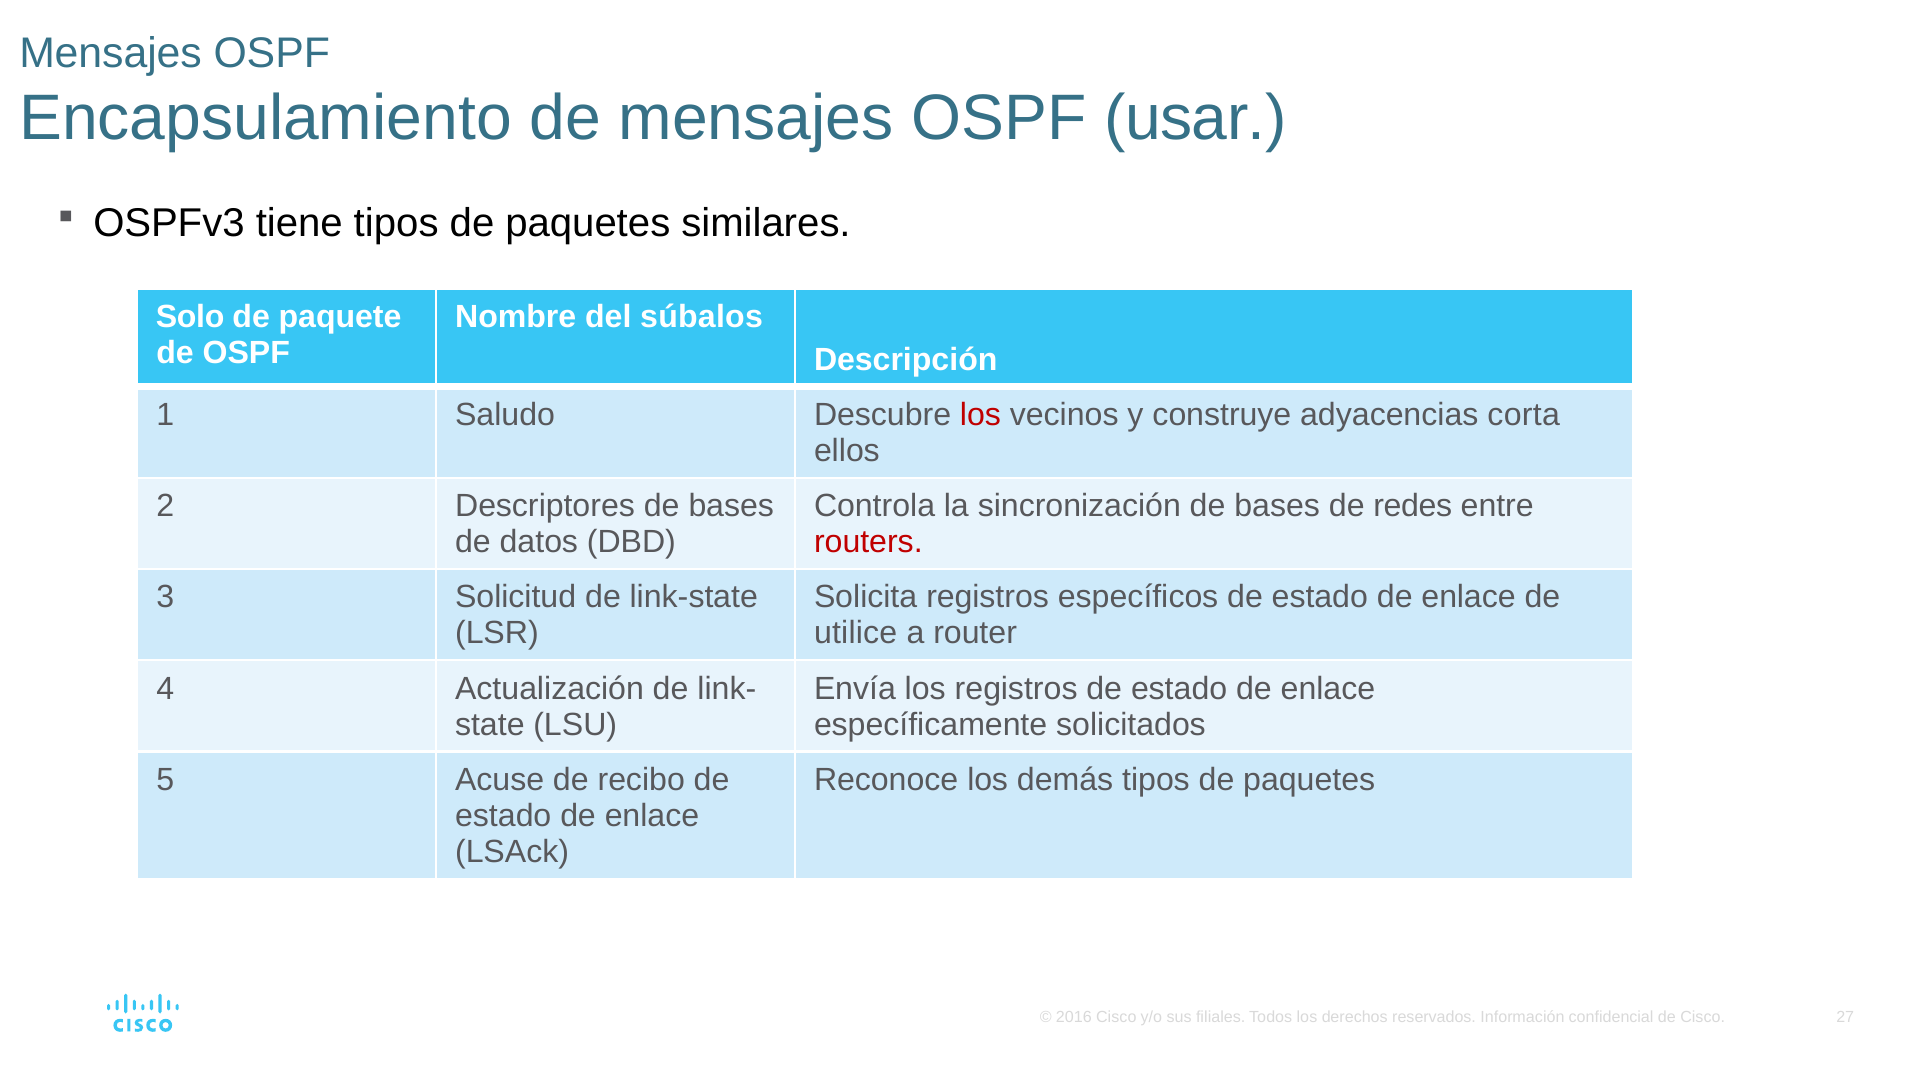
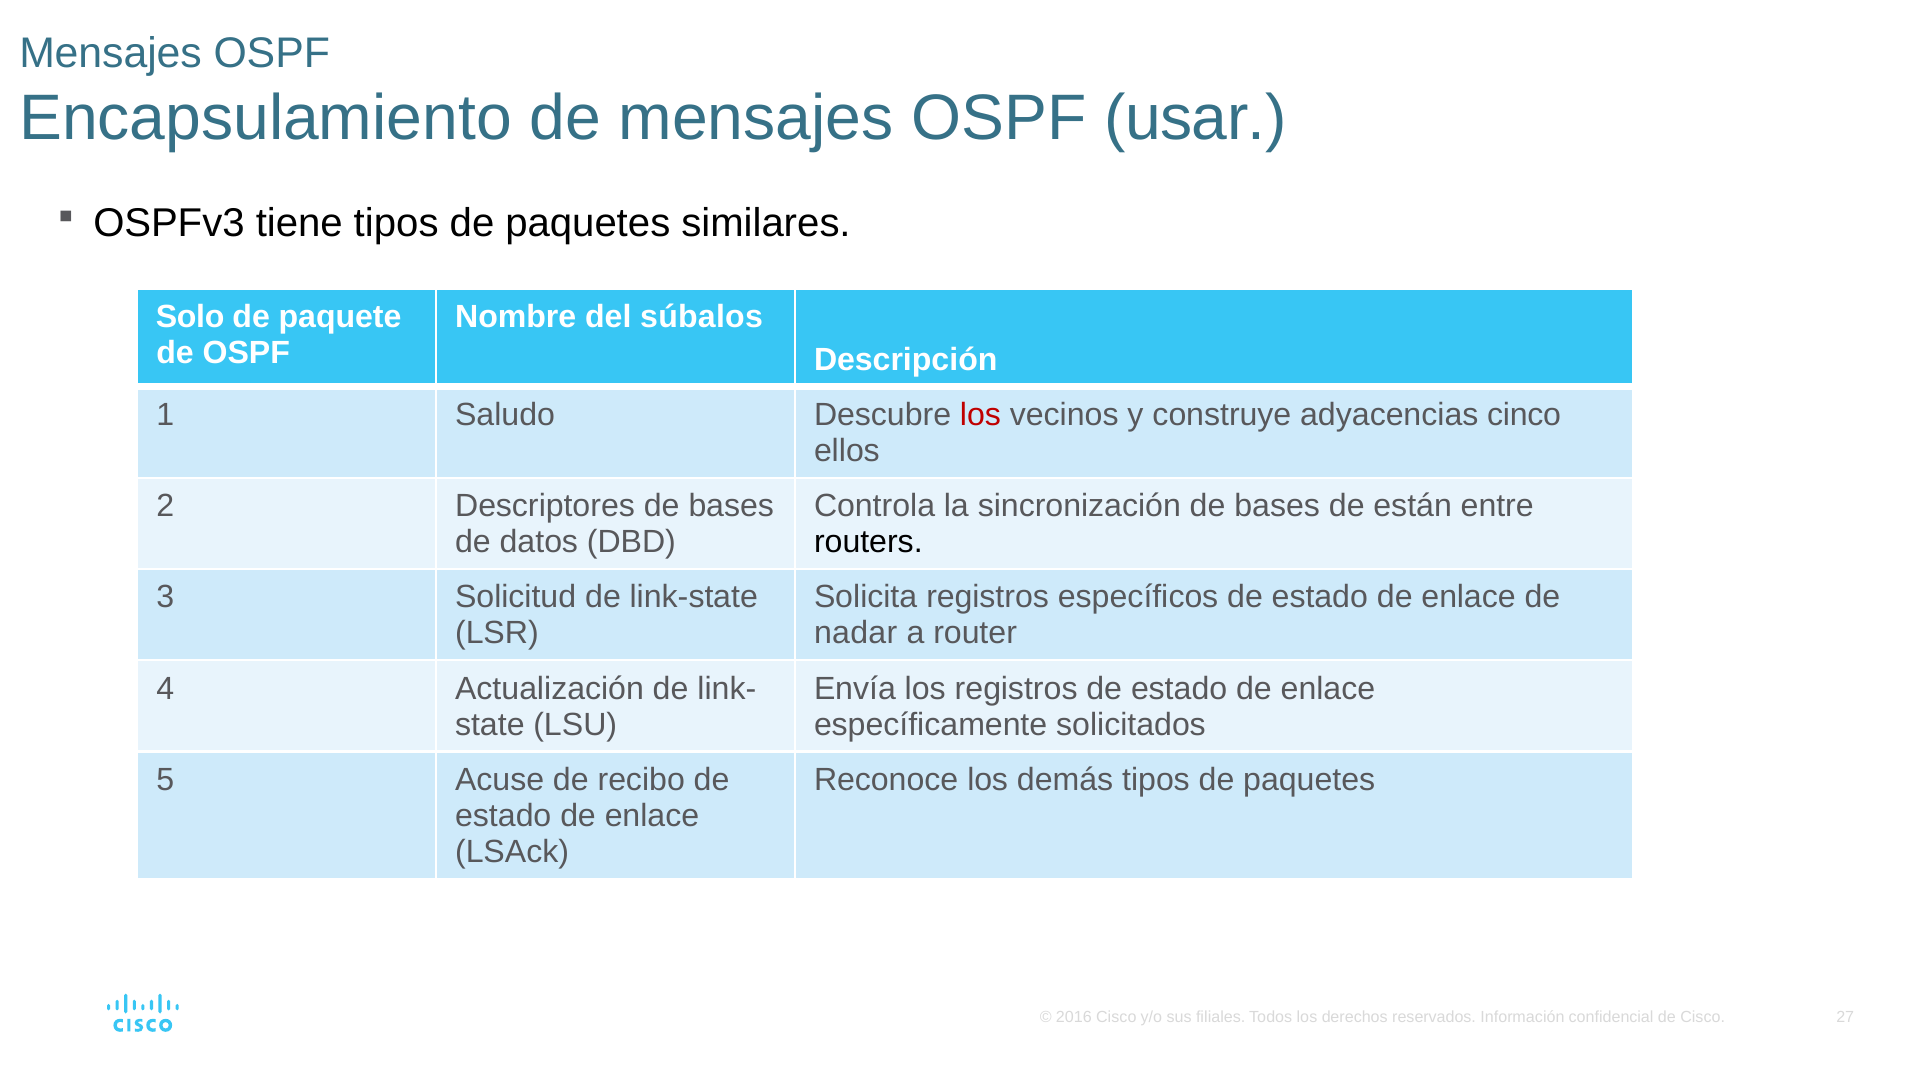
corta: corta -> cinco
redes: redes -> están
routers colour: red -> black
utilice: utilice -> nadar
